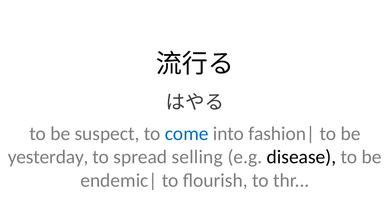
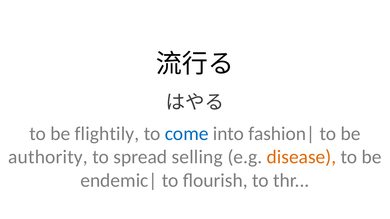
suspect: suspect -> flightily
yesterday: yesterday -> authority
disease colour: black -> orange
